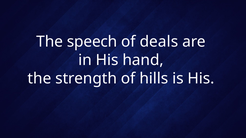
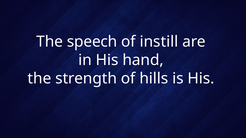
deals: deals -> instill
